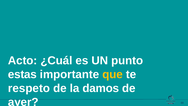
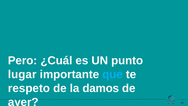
Acto: Acto -> Pero
estas: estas -> lugar
que colour: yellow -> light blue
